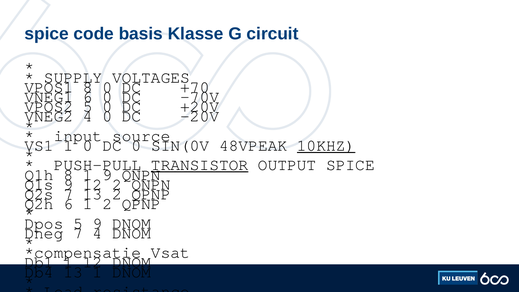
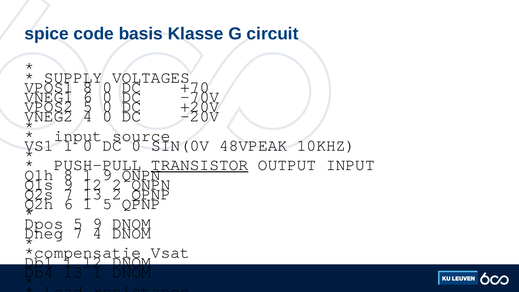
10KHZ underline: present -> none
OUTPUT SPICE: SPICE -> INPUT
2 at (107, 204): 2 -> 5
